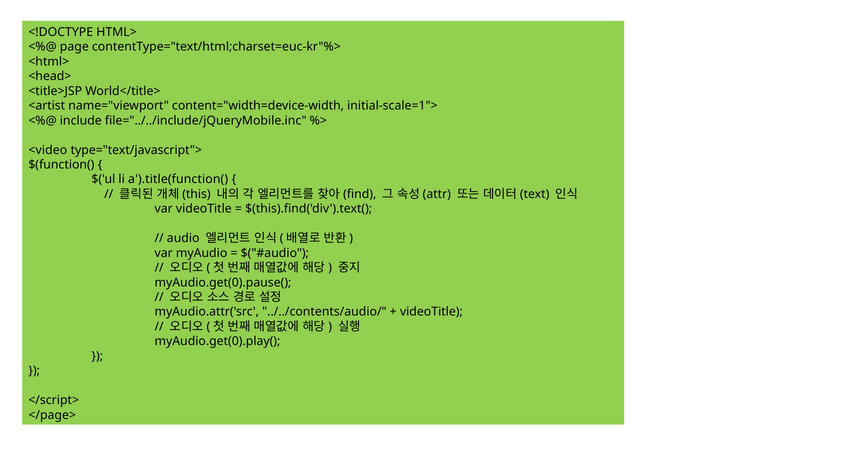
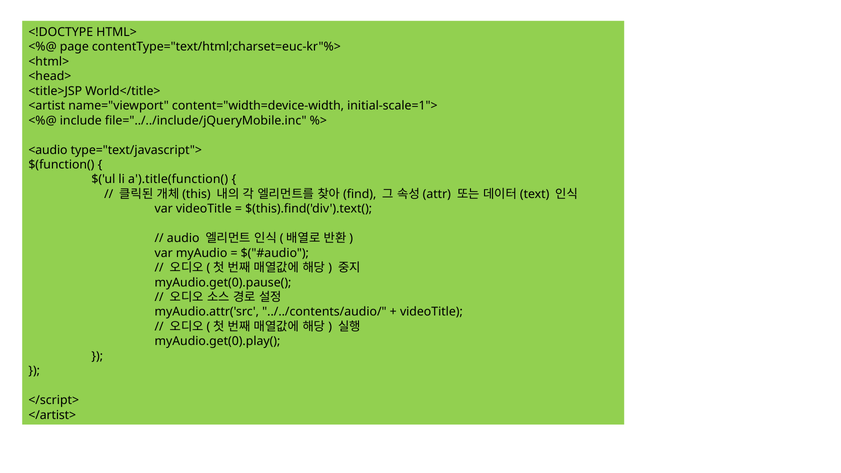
<video: <video -> <audio
</page>: </page> -> </artist>
